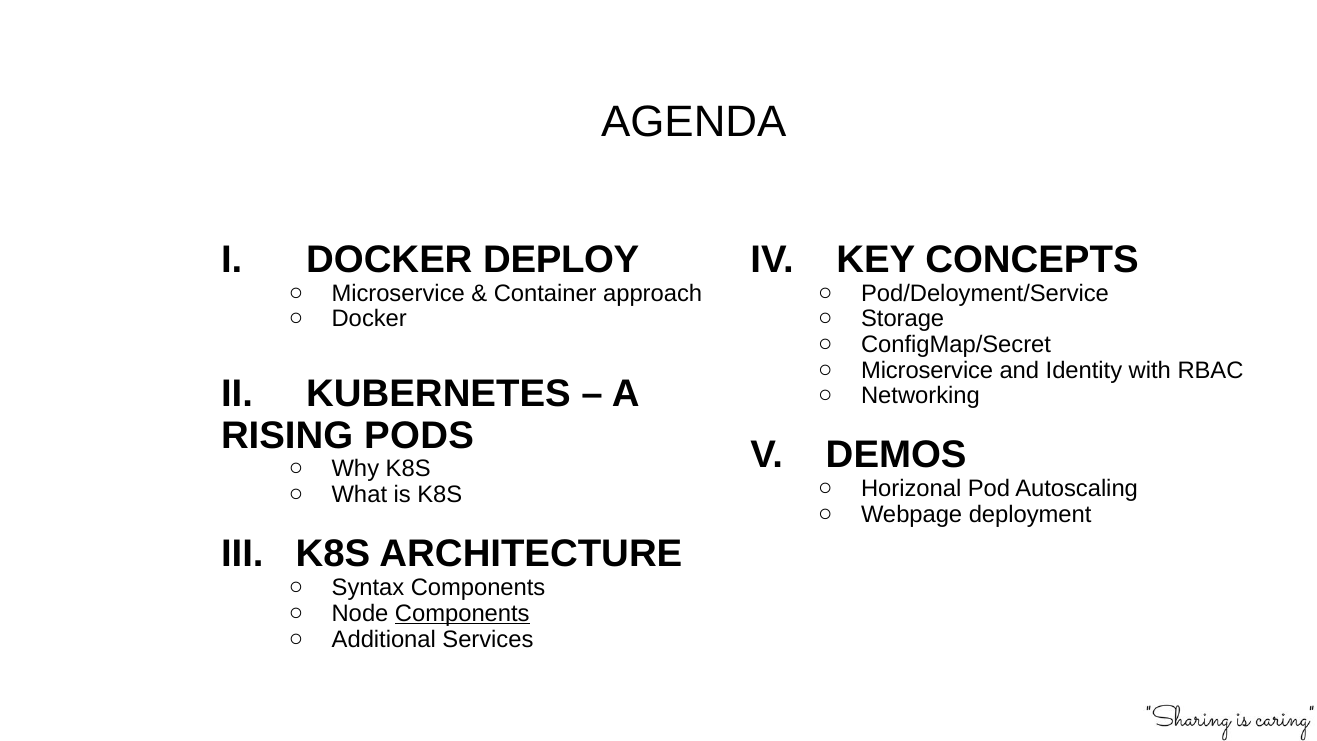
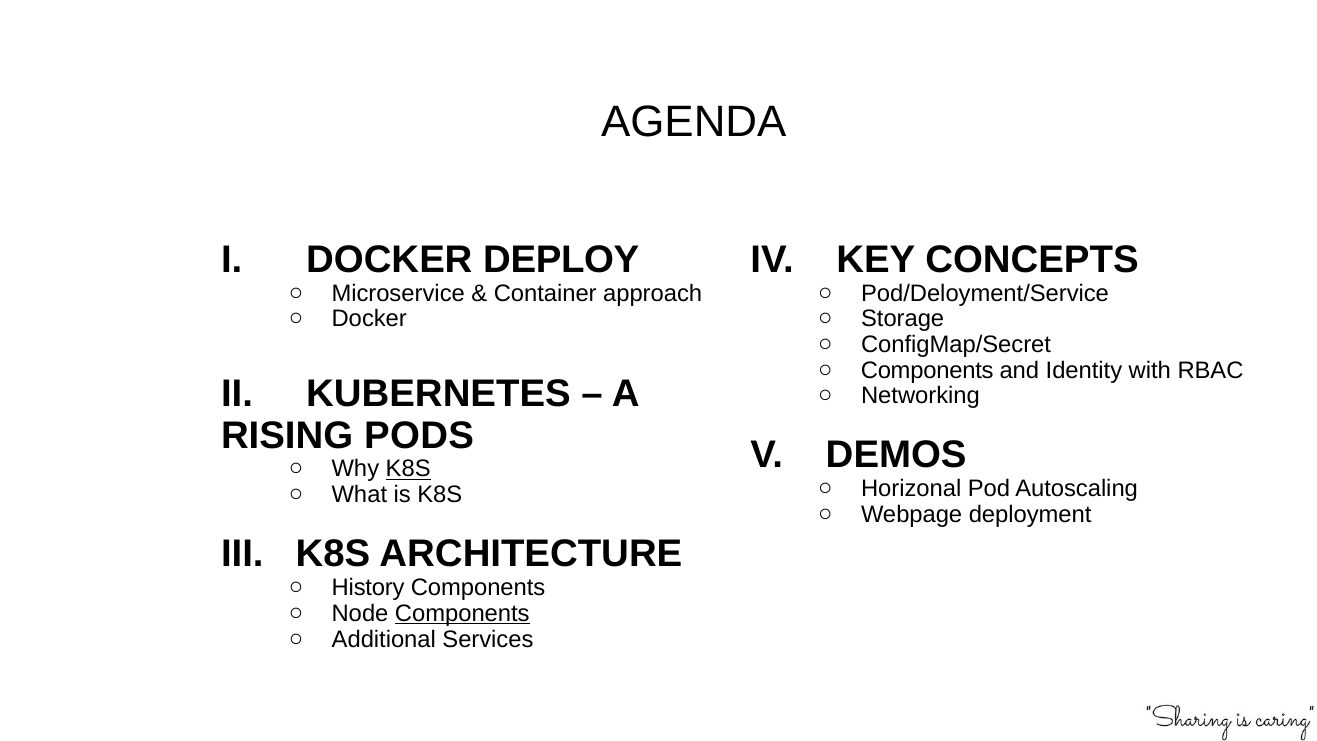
Microservice at (927, 370): Microservice -> Components
K8S at (408, 469) underline: none -> present
Syntax: Syntax -> History
